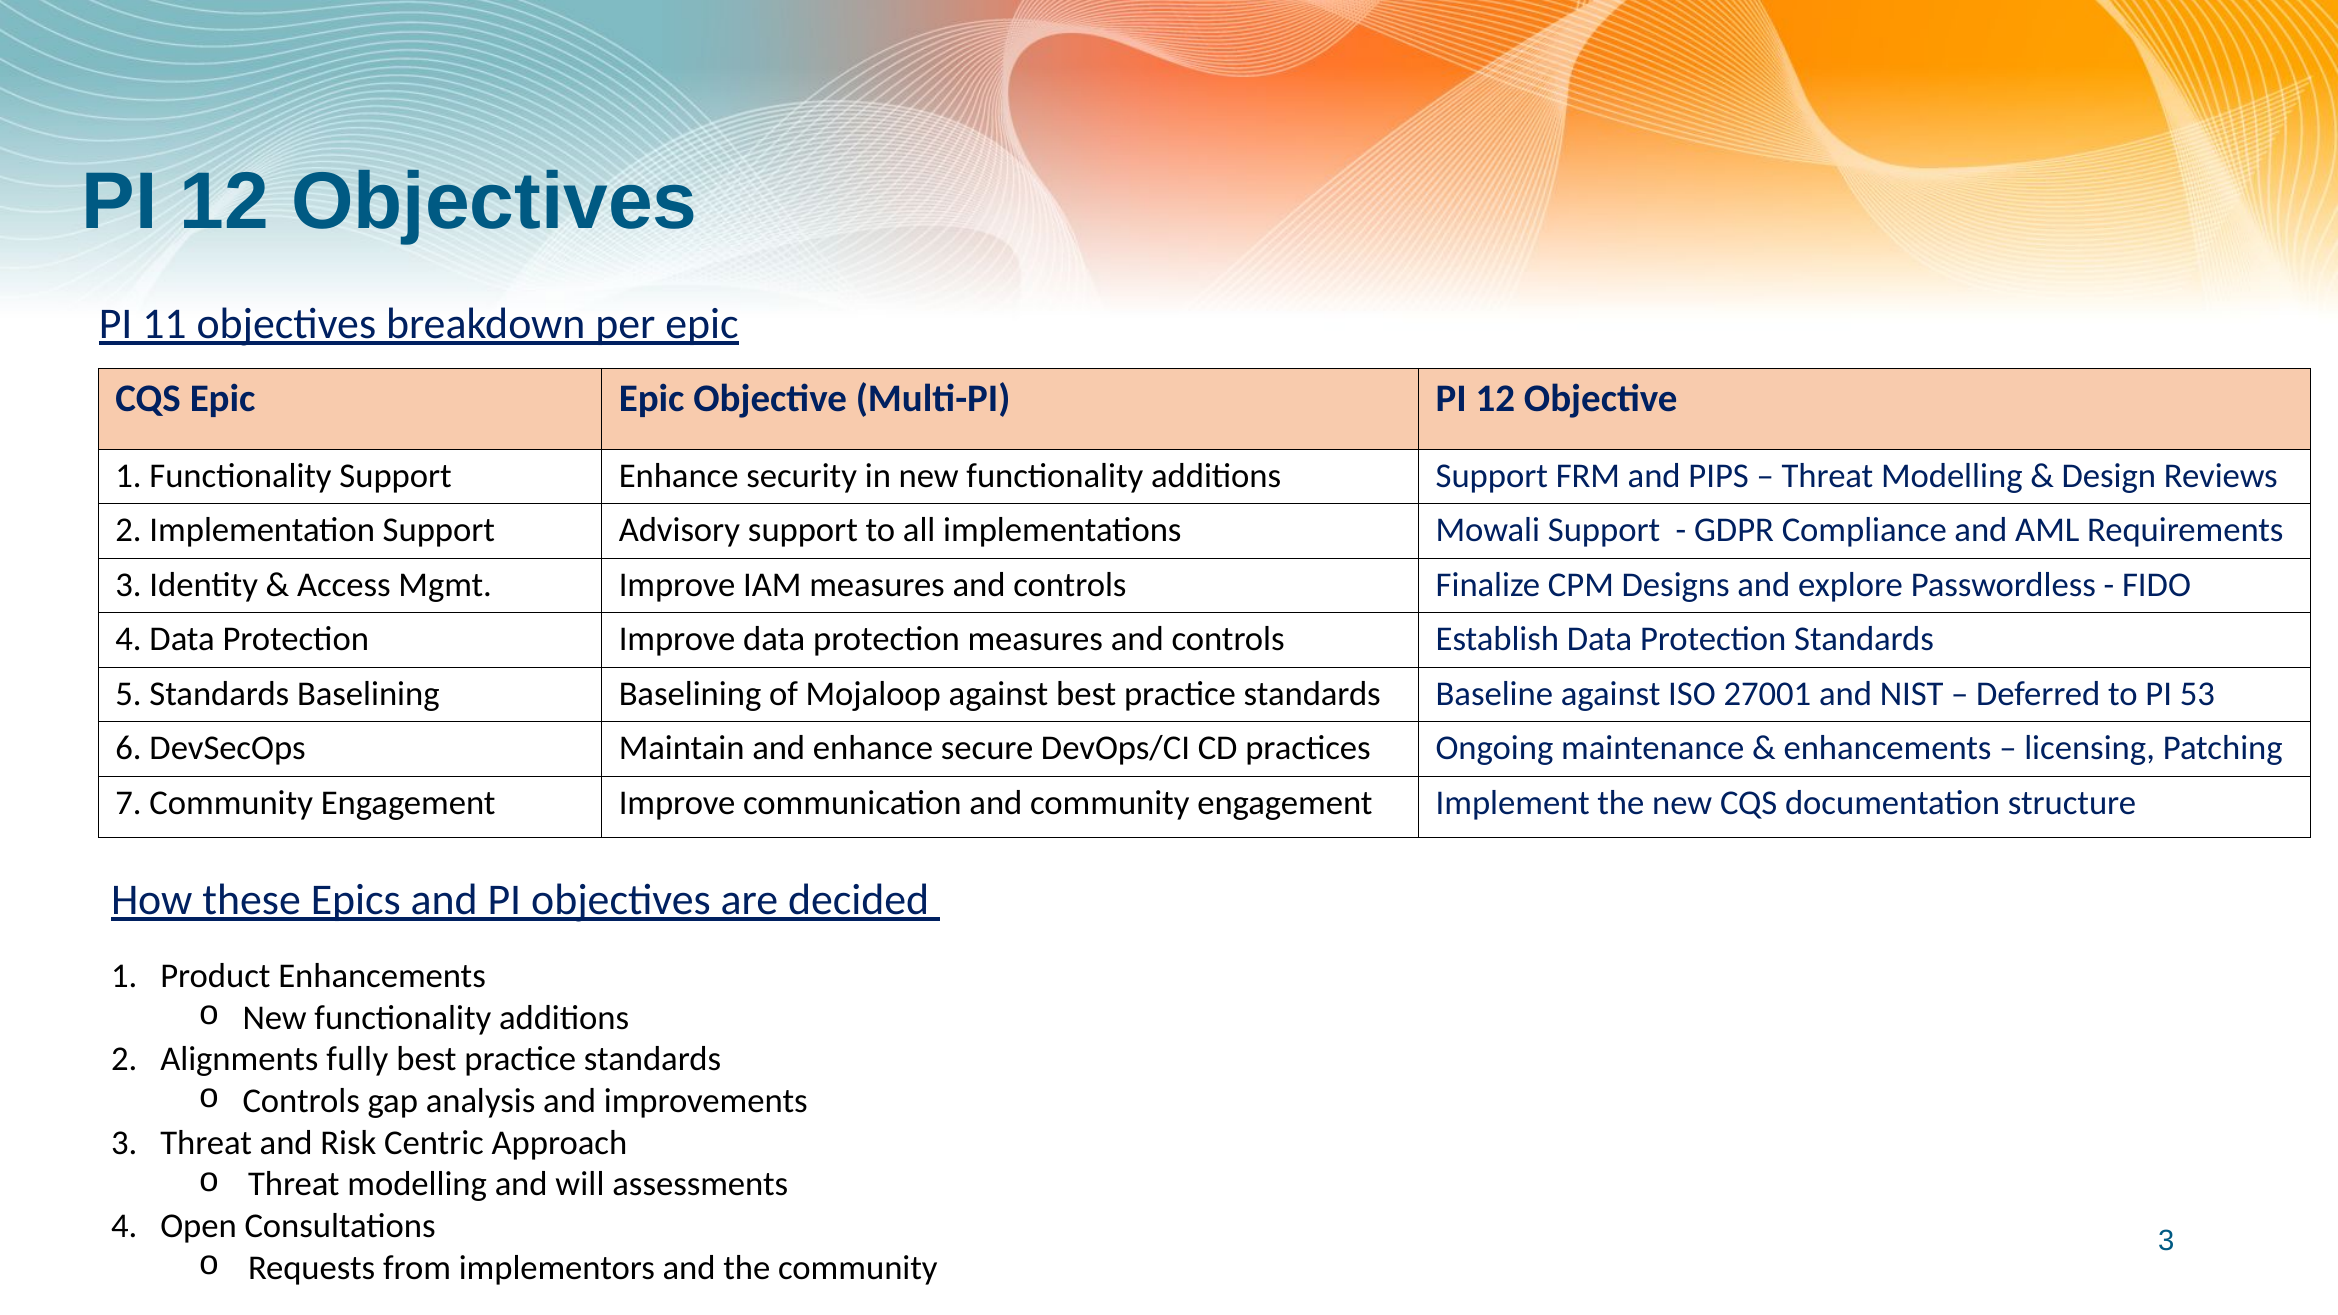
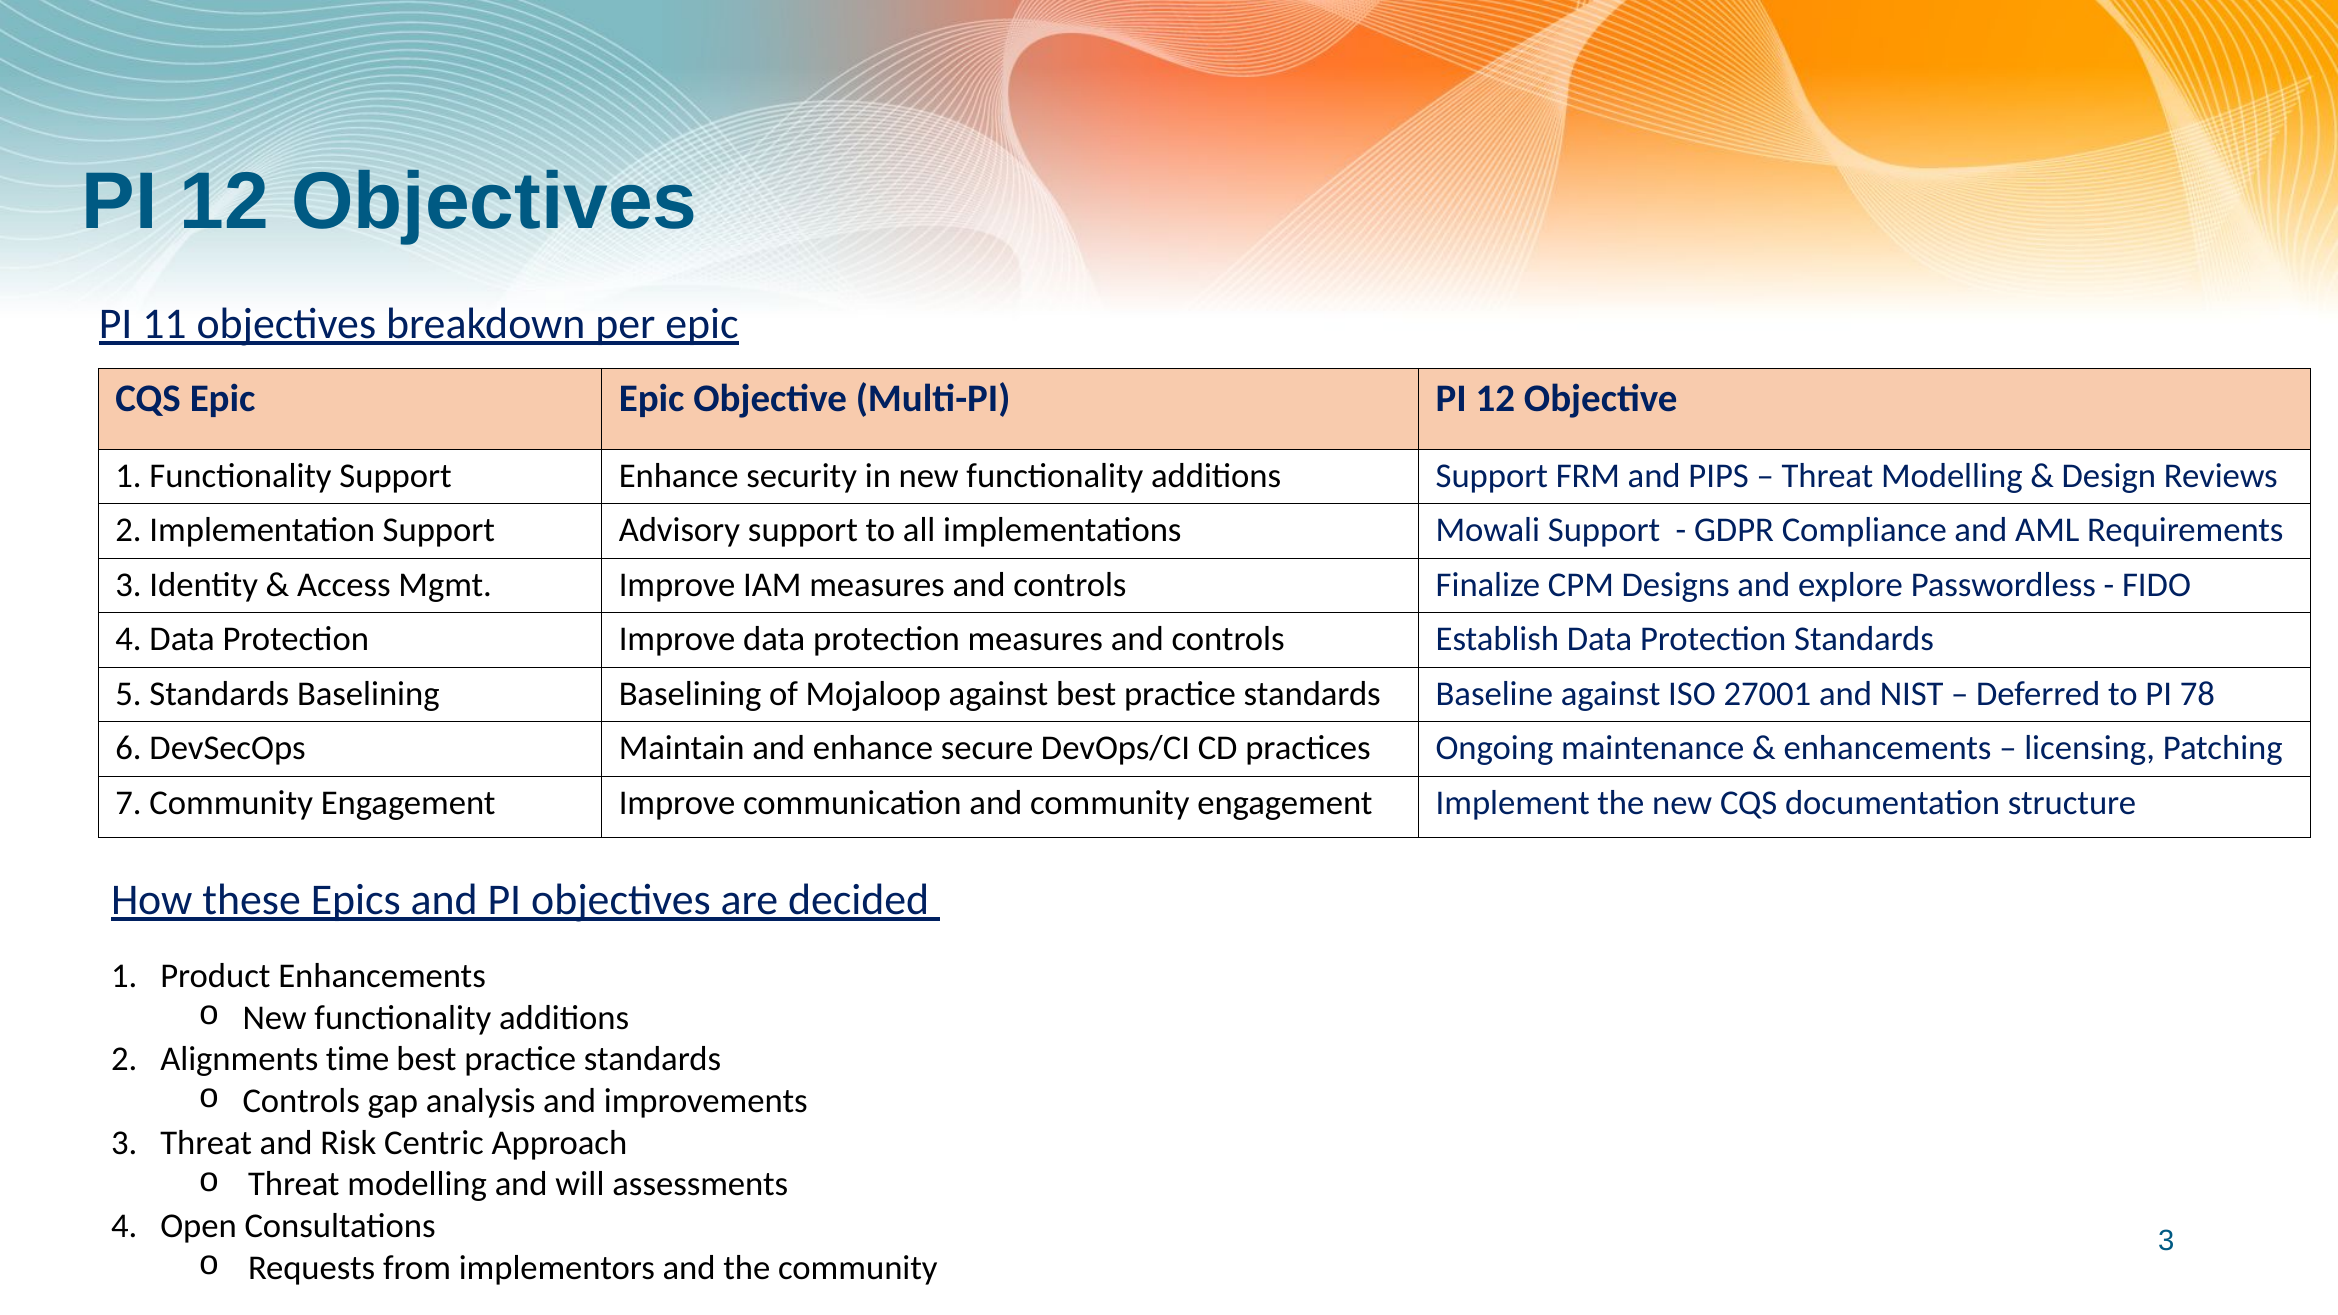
53: 53 -> 78
fully: fully -> time
